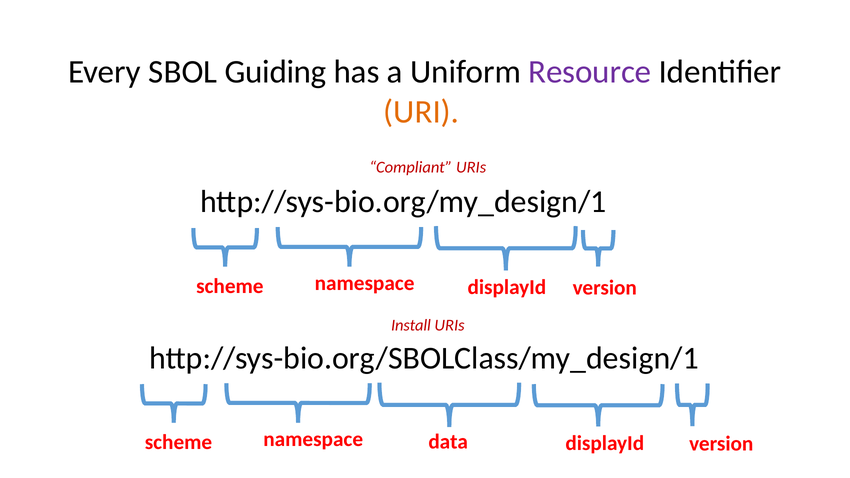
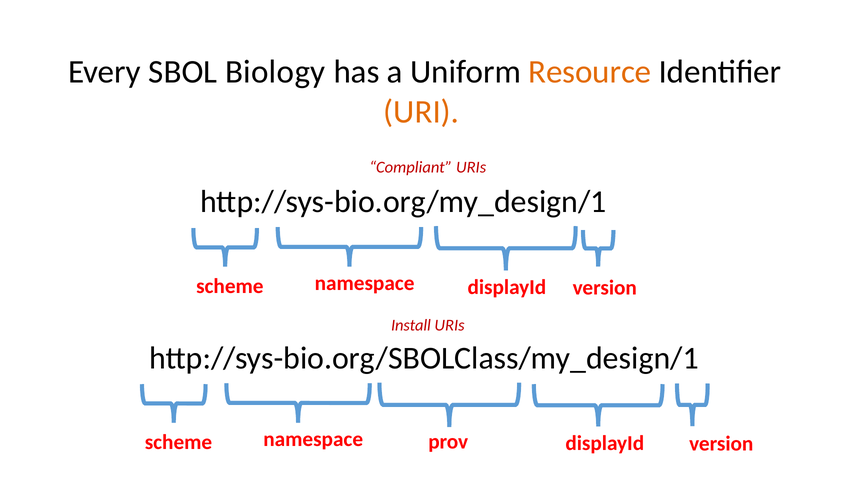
Guiding: Guiding -> Biology
Resource colour: purple -> orange
data: data -> prov
